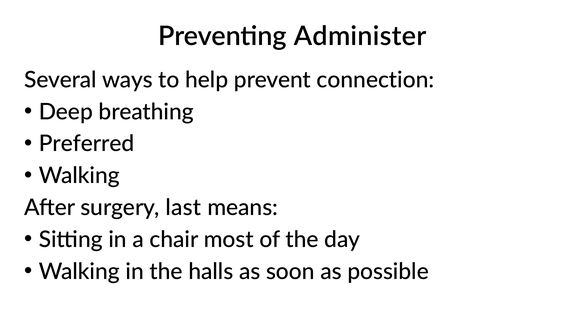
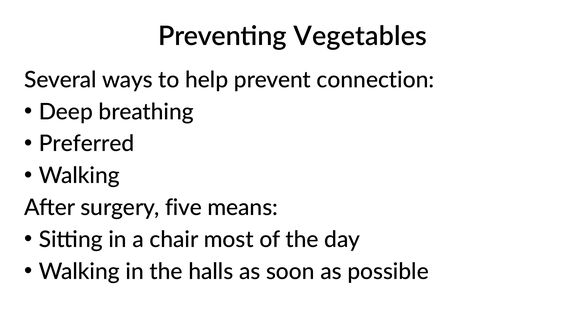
Administer: Administer -> Vegetables
last: last -> five
